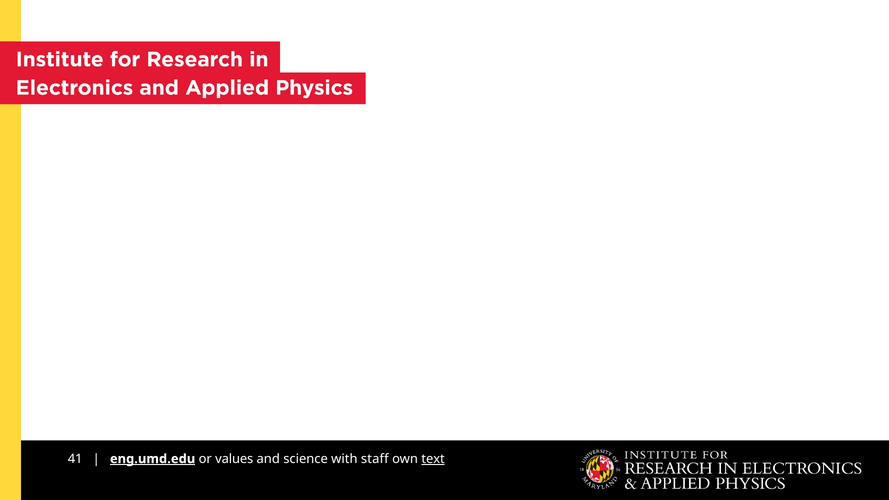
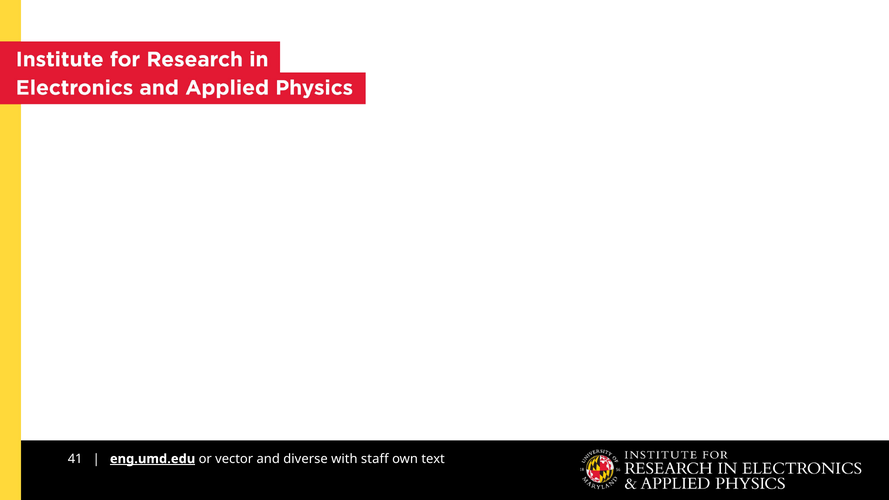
values: values -> vector
science: science -> diverse
text underline: present -> none
